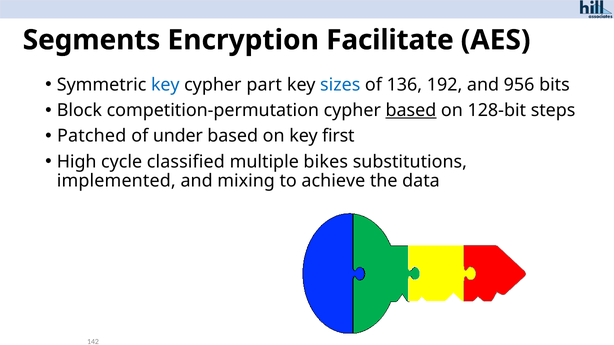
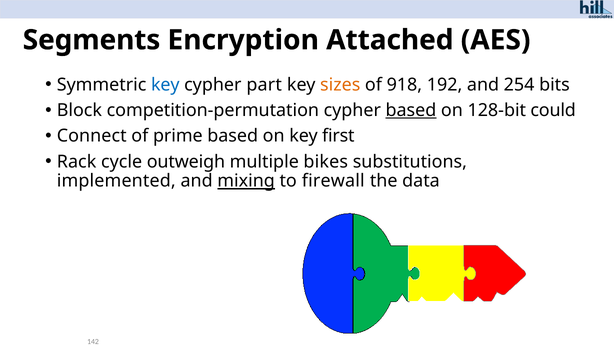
Facilitate: Facilitate -> Attached
sizes colour: blue -> orange
136: 136 -> 918
956: 956 -> 254
steps: steps -> could
Patched: Patched -> Connect
under: under -> prime
High: High -> Rack
classified: classified -> outweigh
mixing underline: none -> present
achieve: achieve -> firewall
